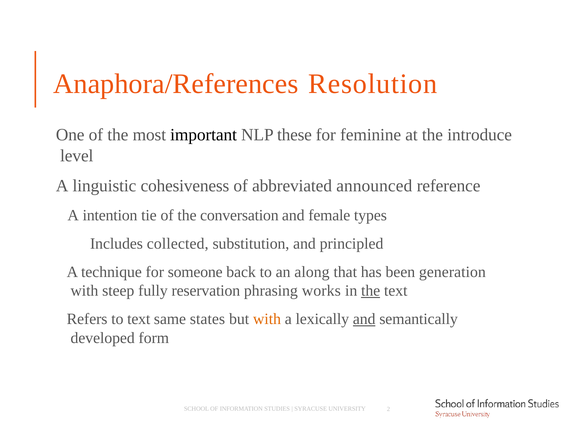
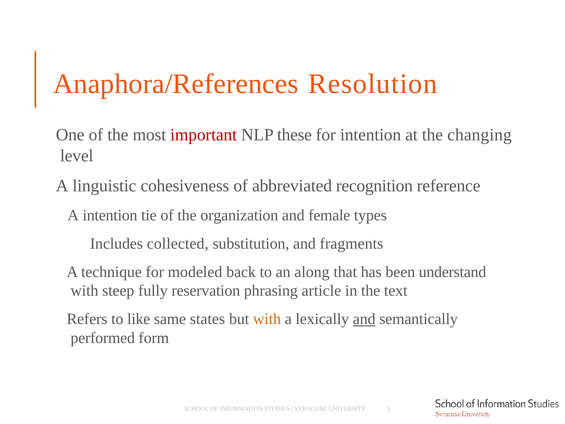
important colour: black -> red
for feminine: feminine -> intention
introduce: introduce -> changing
announced: announced -> recognition
conversation: conversation -> organization
principled: principled -> fragments
someone: someone -> modeled
generation: generation -> understand
works: works -> article
the at (371, 291) underline: present -> none
to text: text -> like
developed: developed -> performed
